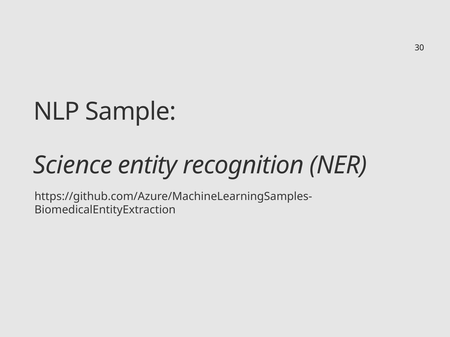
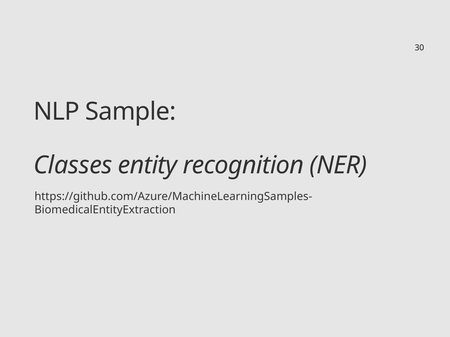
Science: Science -> Classes
